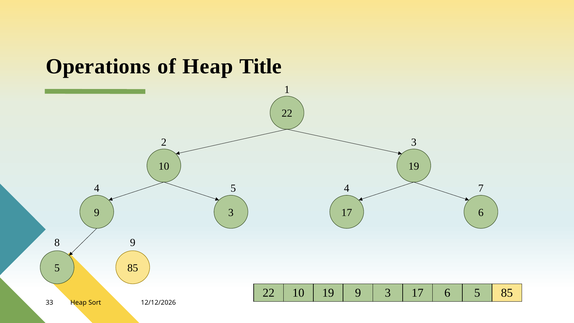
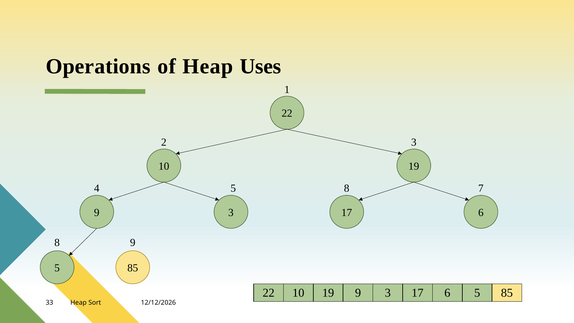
Title: Title -> Uses
5 4: 4 -> 8
